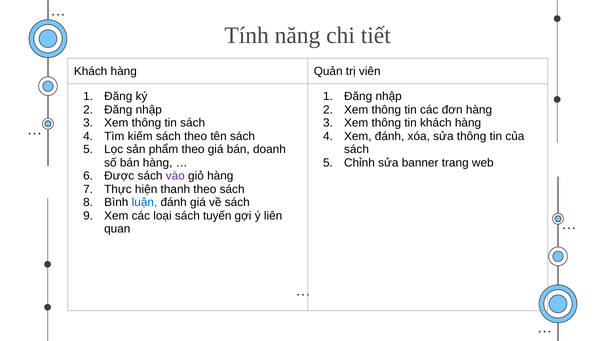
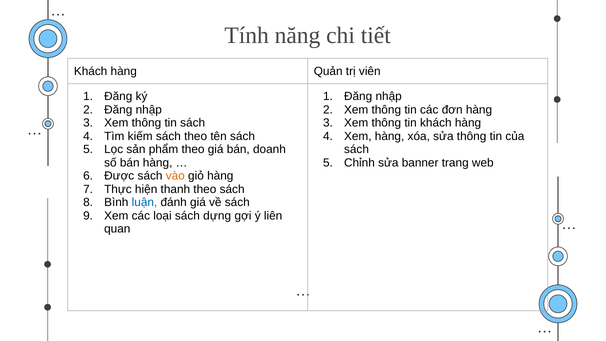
Xem đánh: đánh -> hàng
vào colour: purple -> orange
tuyến: tuyến -> dựng
